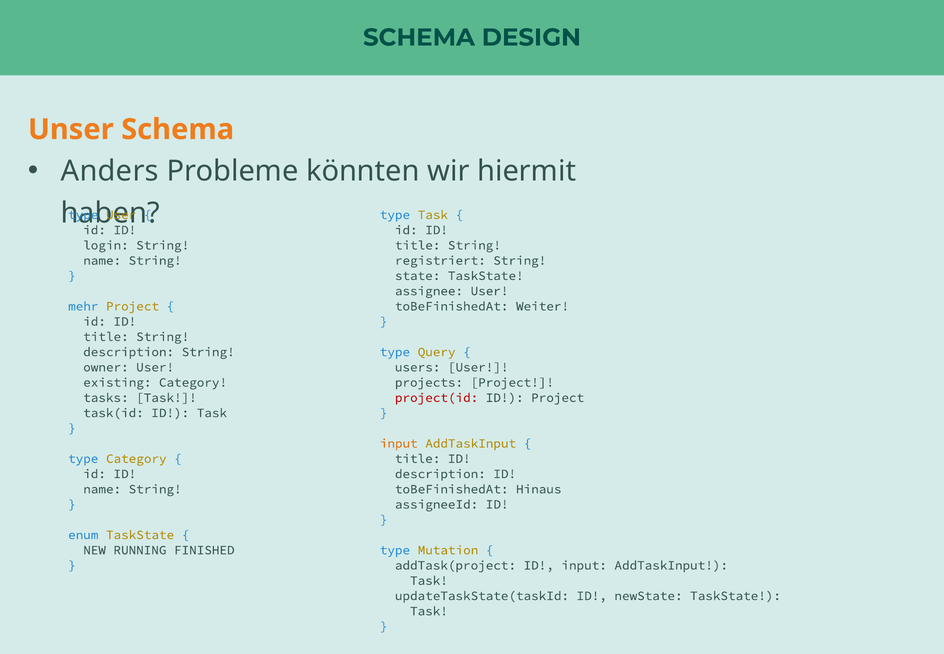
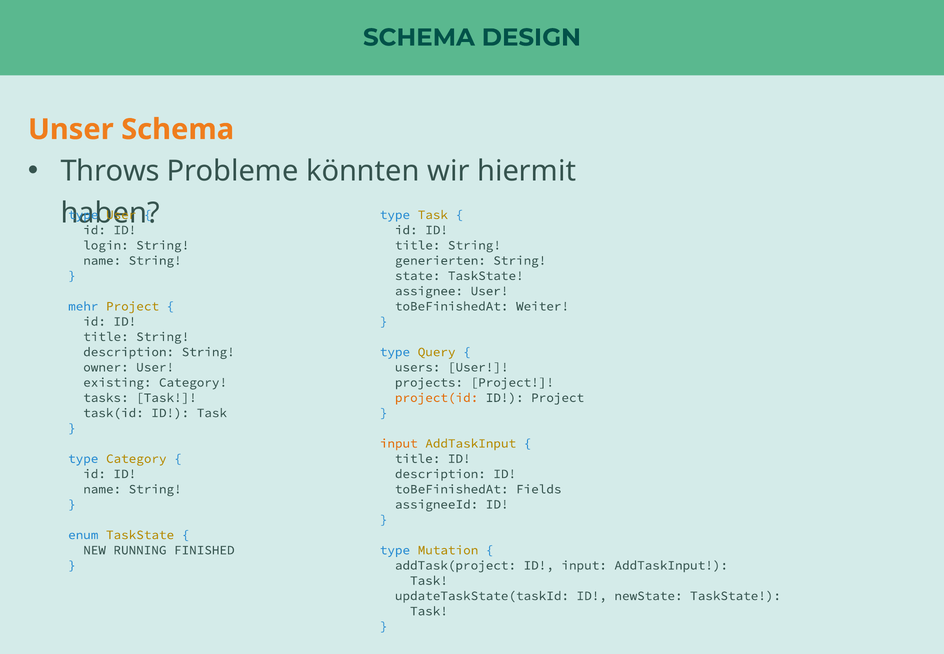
Anders: Anders -> Throws
registriert: registriert -> generierten
project(id colour: red -> orange
Hinaus: Hinaus -> Fields
